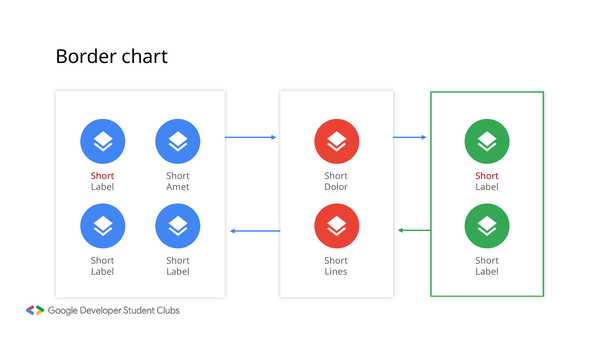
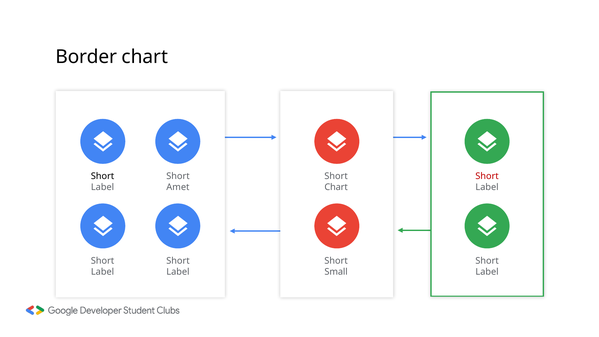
Short at (103, 176) colour: red -> black
Dolor at (336, 187): Dolor -> Chart
Lines: Lines -> Small
